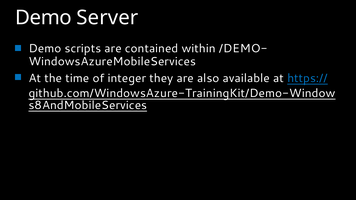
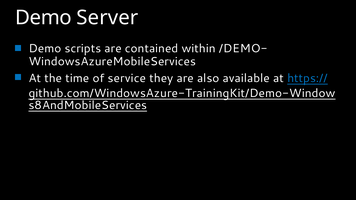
integer: integer -> service
